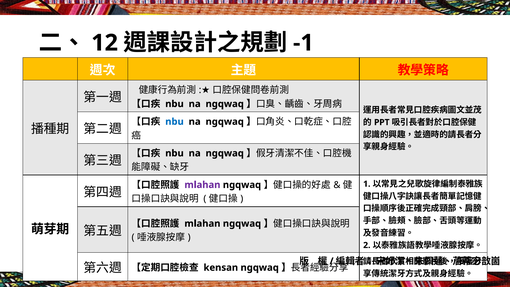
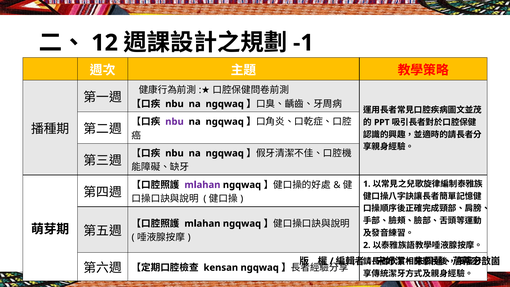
nbu at (174, 122) colour: blue -> purple
